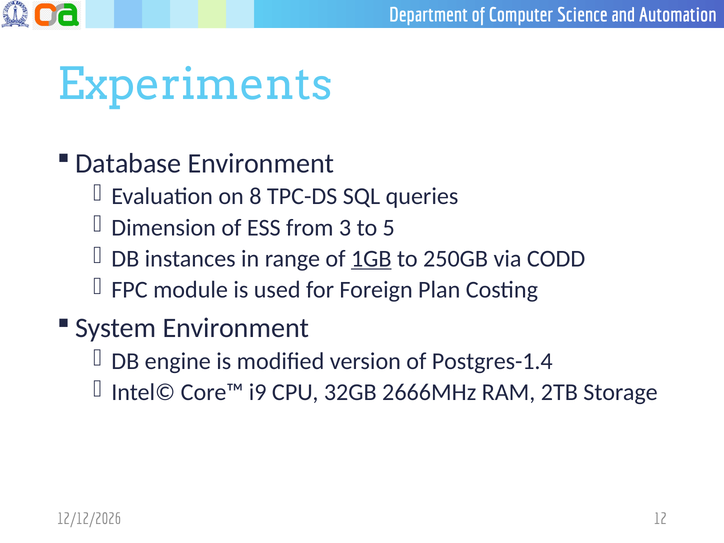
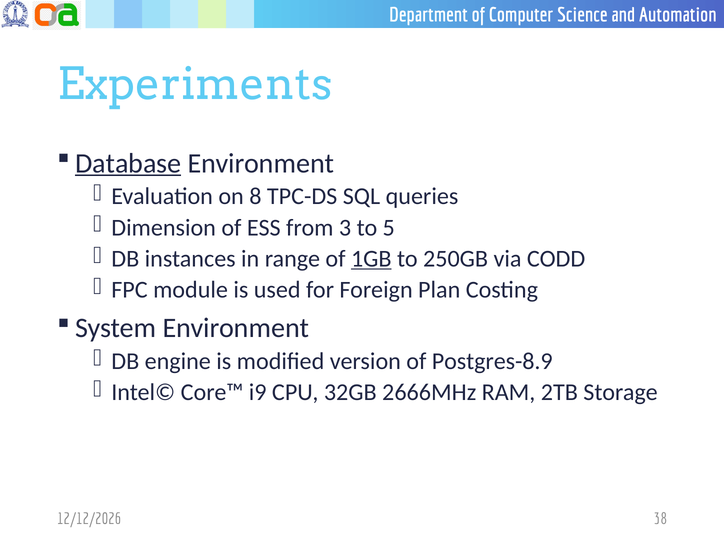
Database underline: none -> present
Postgres-1.4: Postgres-1.4 -> Postgres-8.9
12: 12 -> 38
